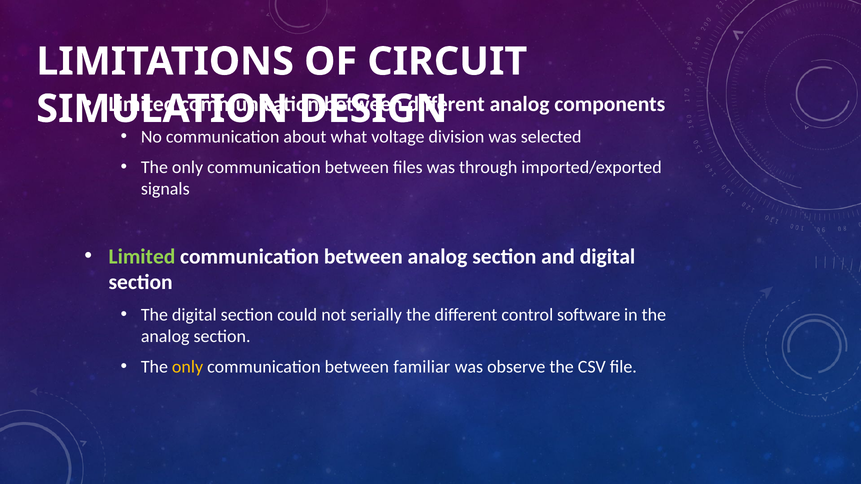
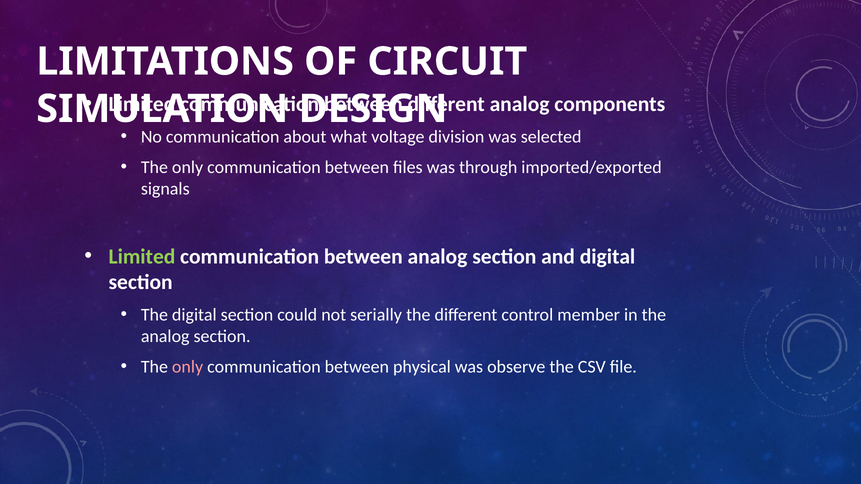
software: software -> member
only at (188, 367) colour: yellow -> pink
familiar: familiar -> physical
